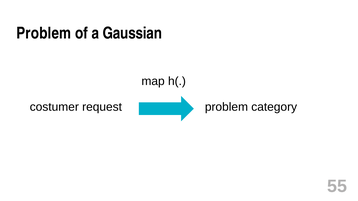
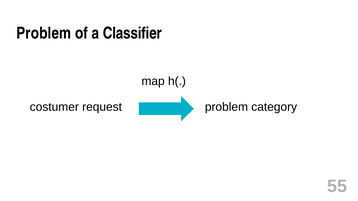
Gaussian: Gaussian -> Classifier
